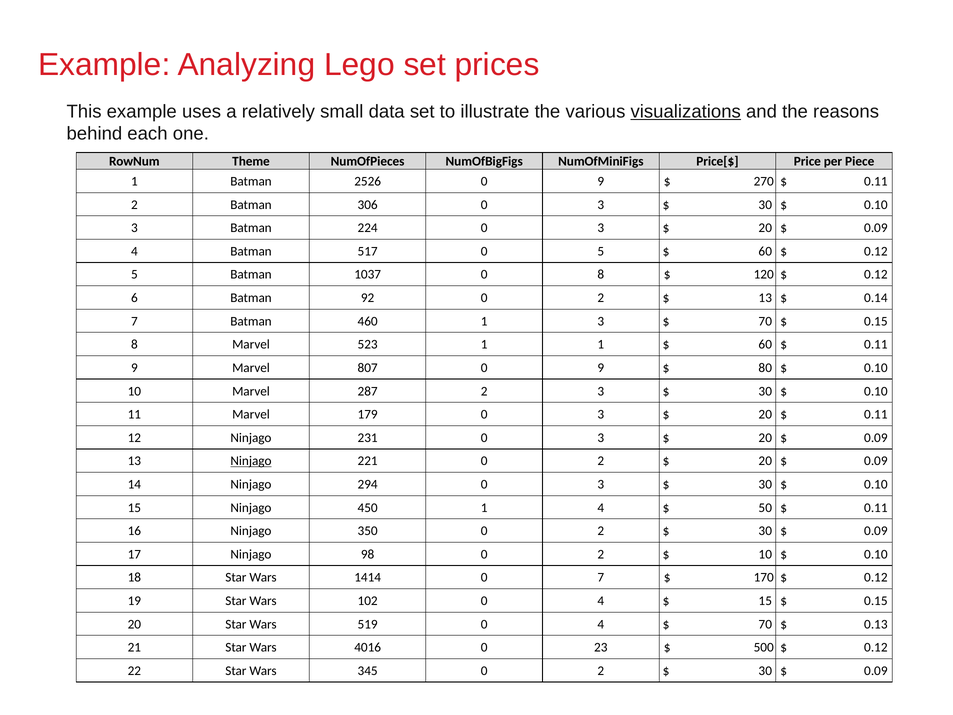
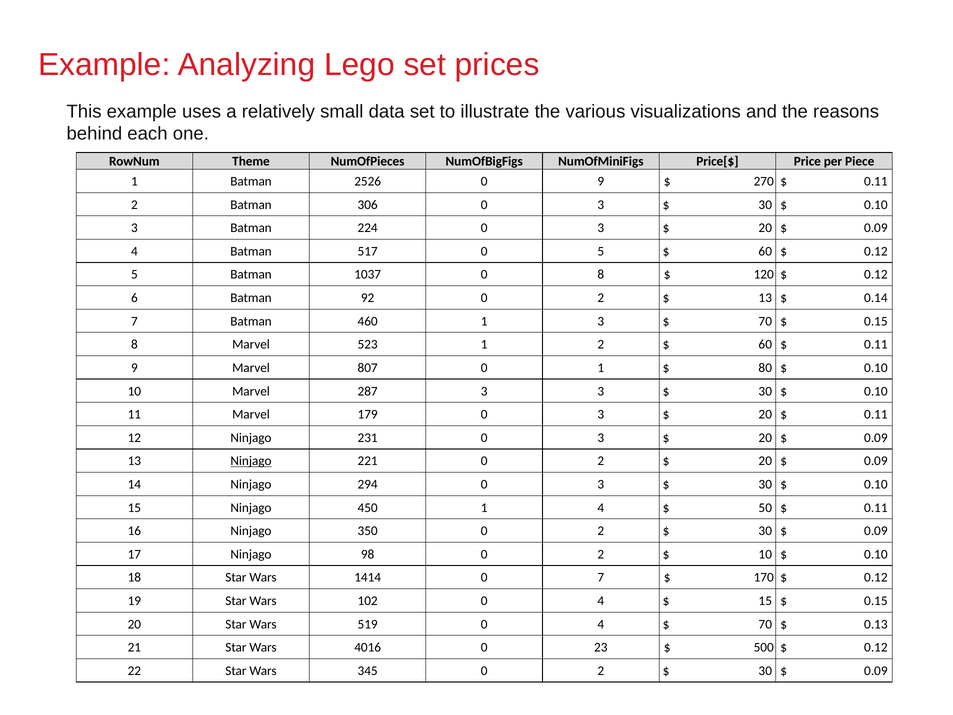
visualizations underline: present -> none
1 1: 1 -> 2
807 0 9: 9 -> 1
287 2: 2 -> 3
